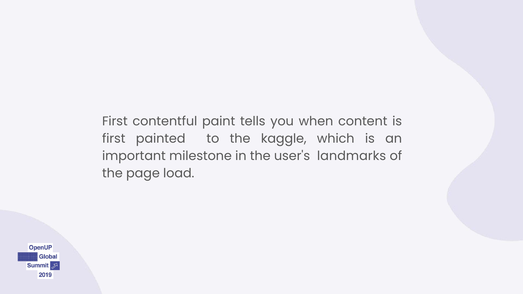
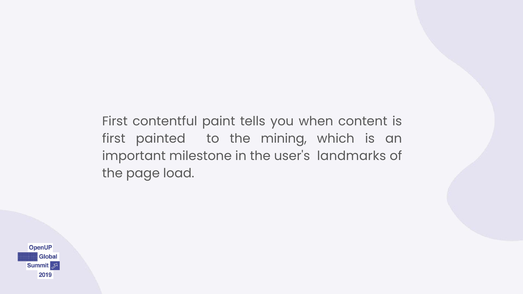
kaggle: kaggle -> mining
